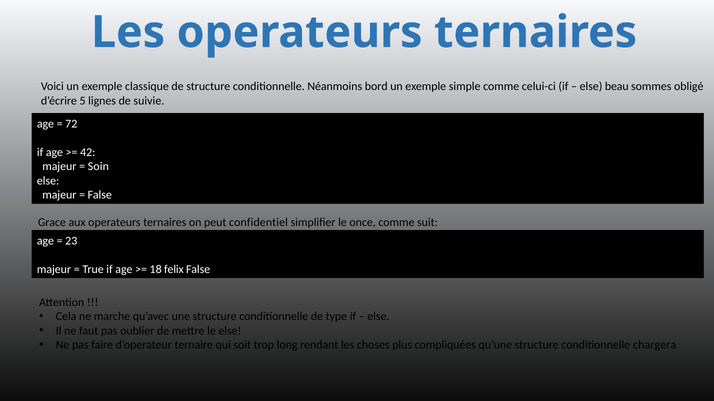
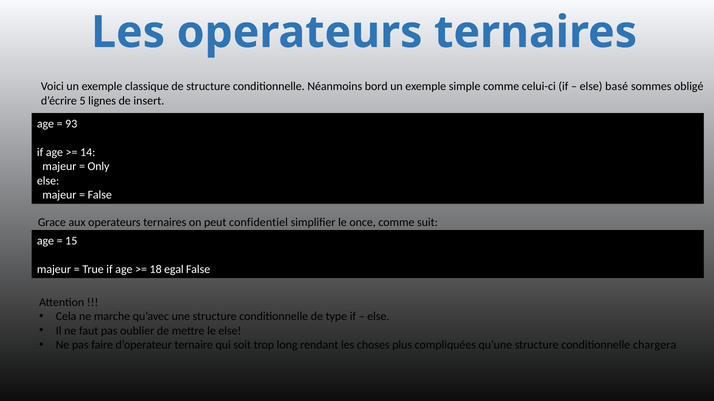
beau: beau -> basé
suivie: suivie -> insert
72: 72 -> 93
42: 42 -> 14
Soin: Soin -> Only
23: 23 -> 15
felix: felix -> egal
